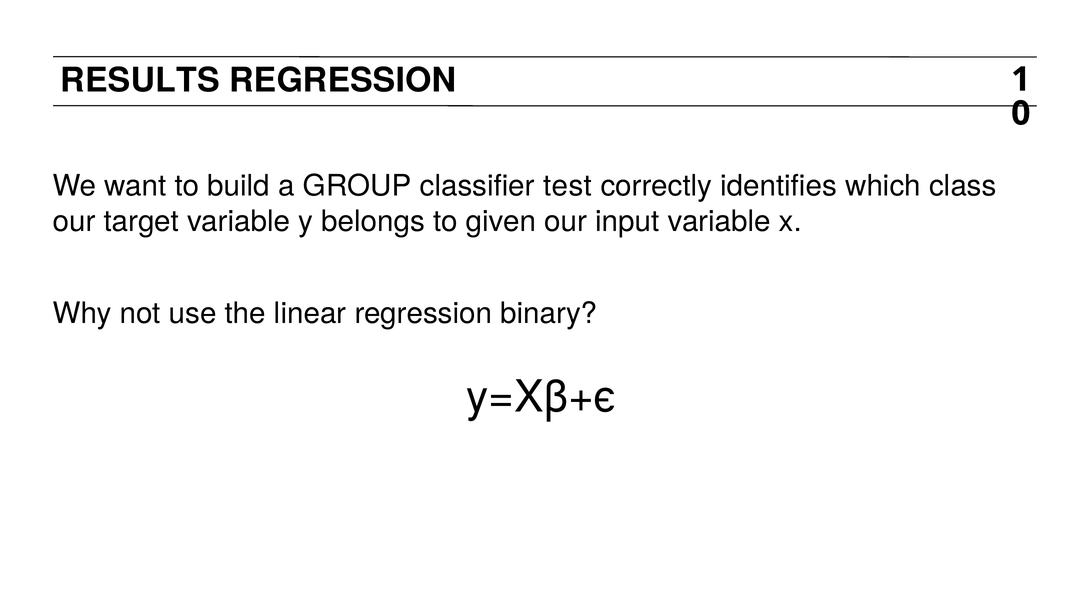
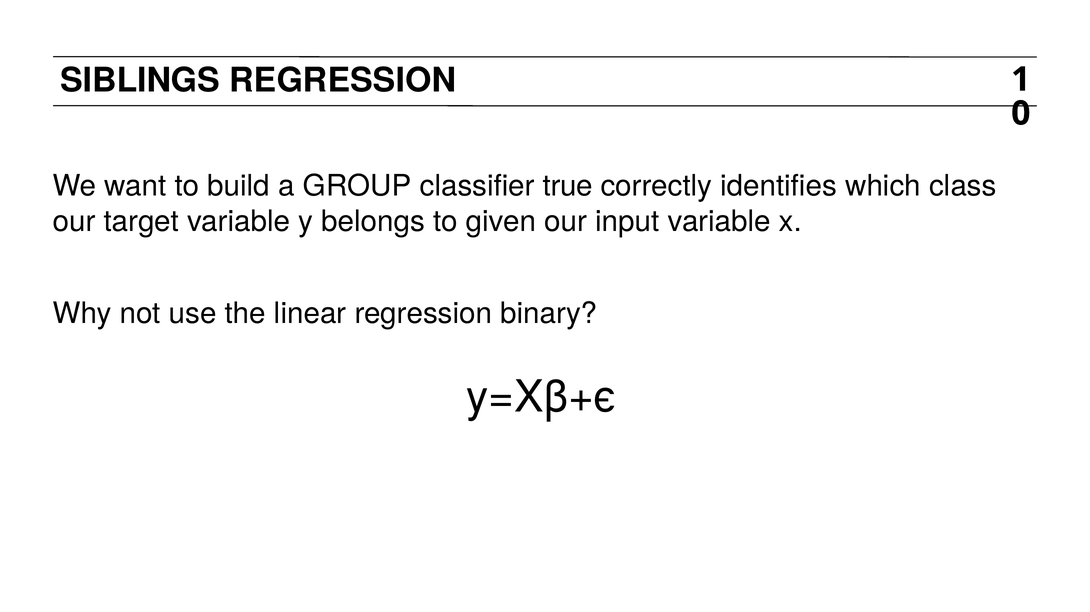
RESULTS: RESULTS -> SIBLINGS
test: test -> true
